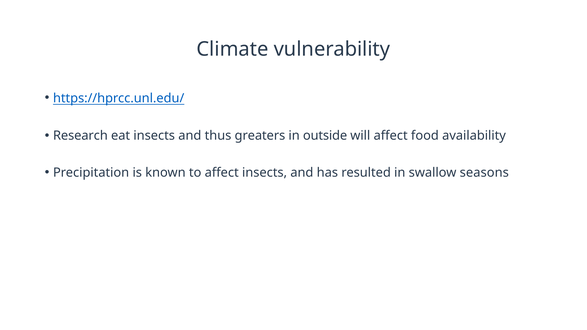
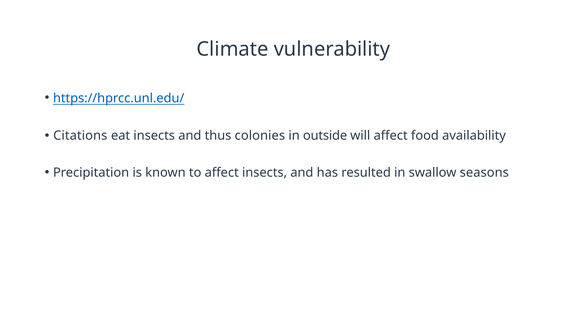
Research: Research -> Citations
greaters: greaters -> colonies
